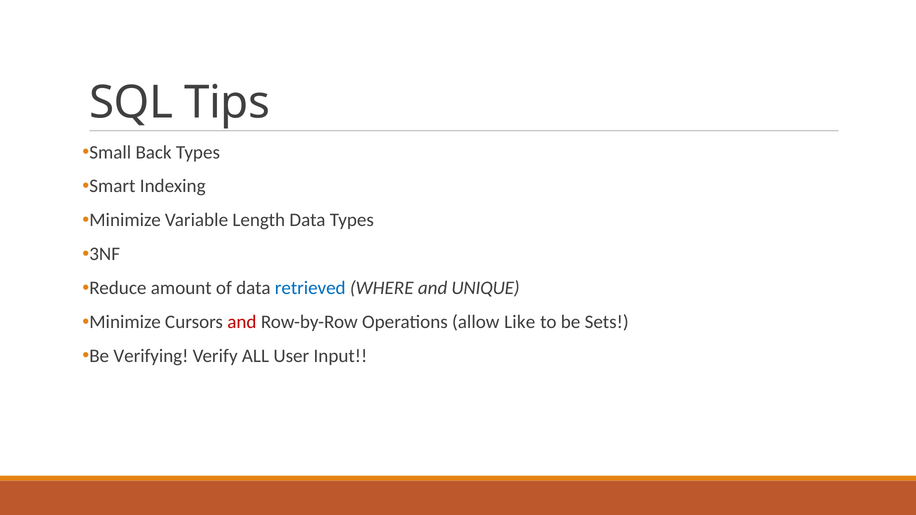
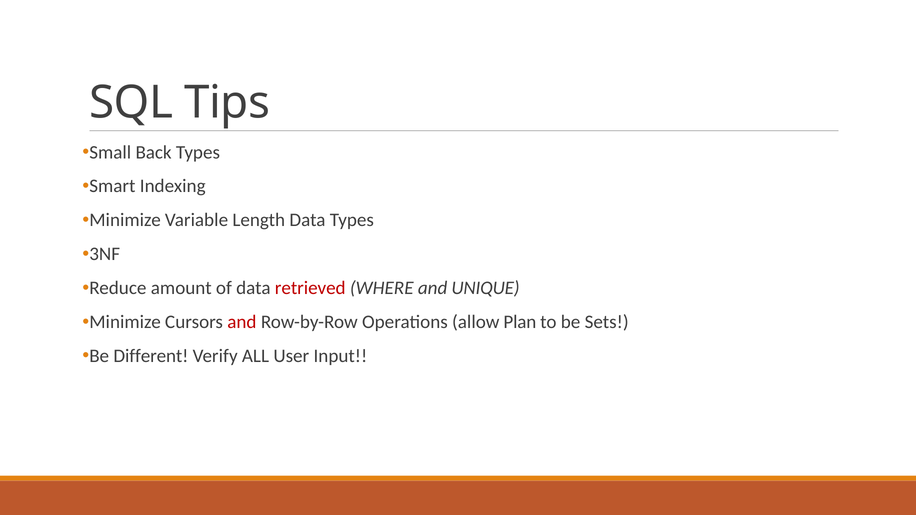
retrieved colour: blue -> red
Like: Like -> Plan
Verifying: Verifying -> Different
